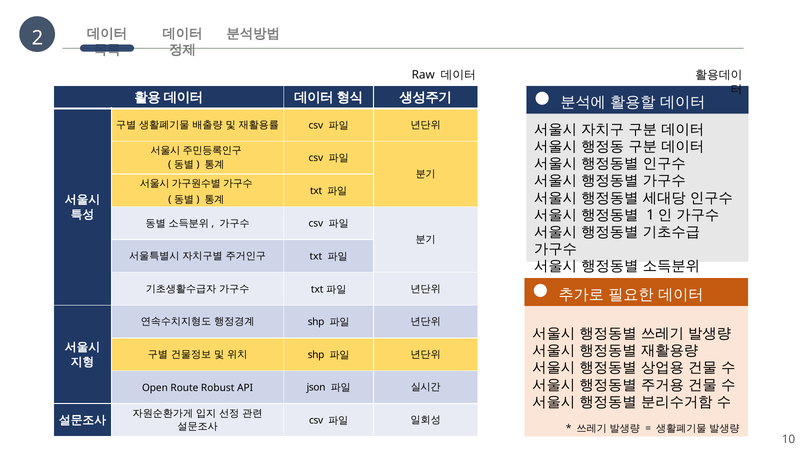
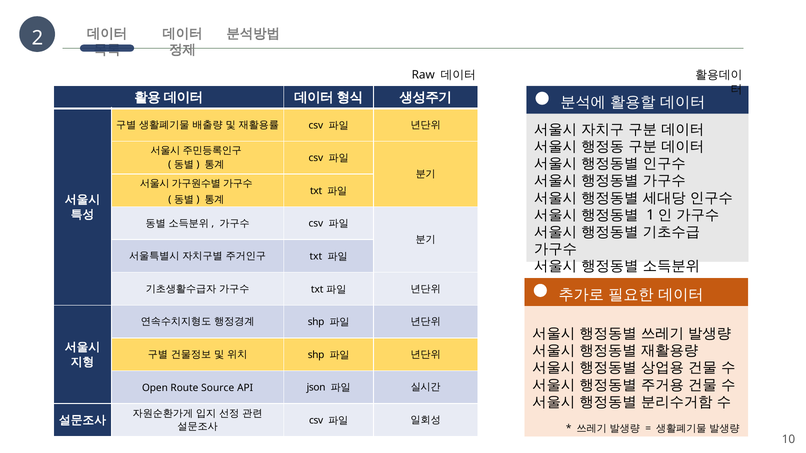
Robust: Robust -> Source
